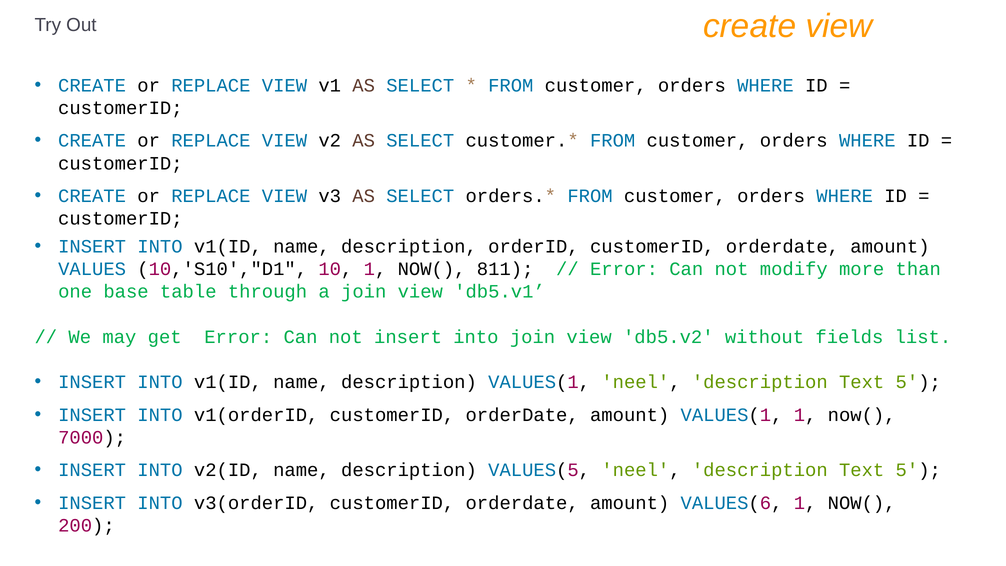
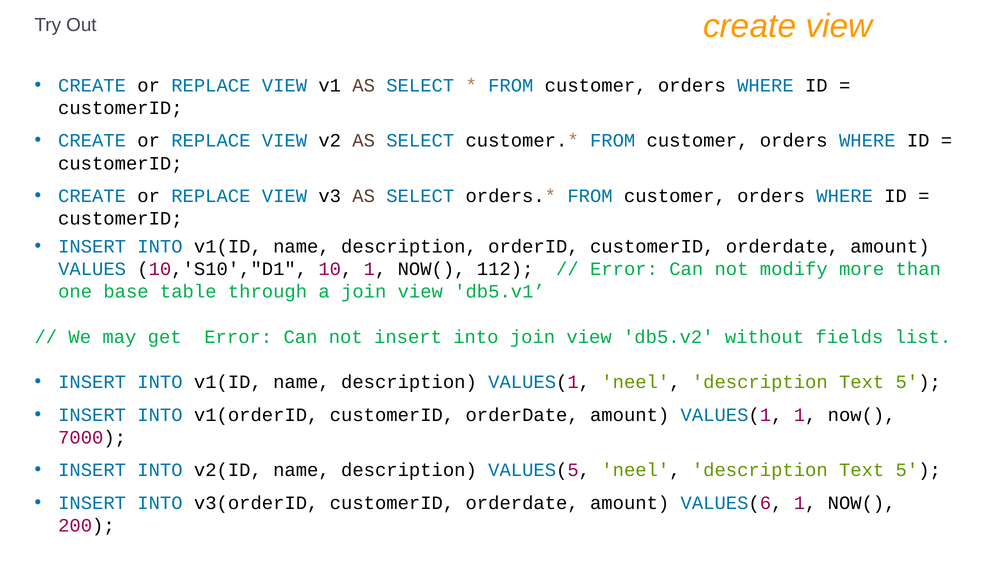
811: 811 -> 112
